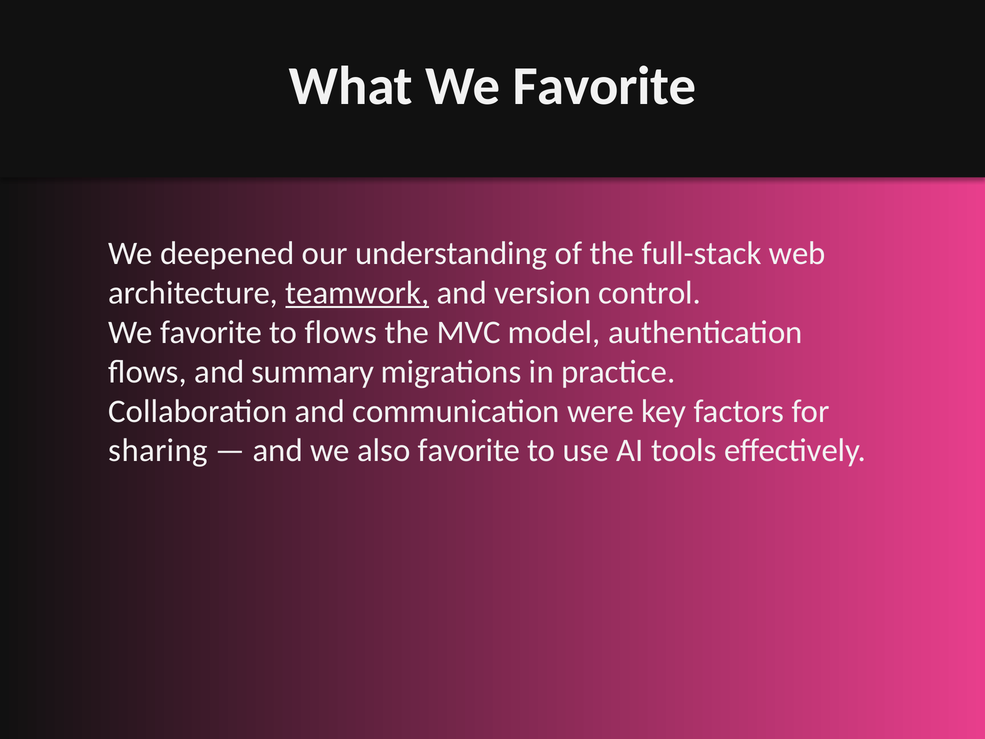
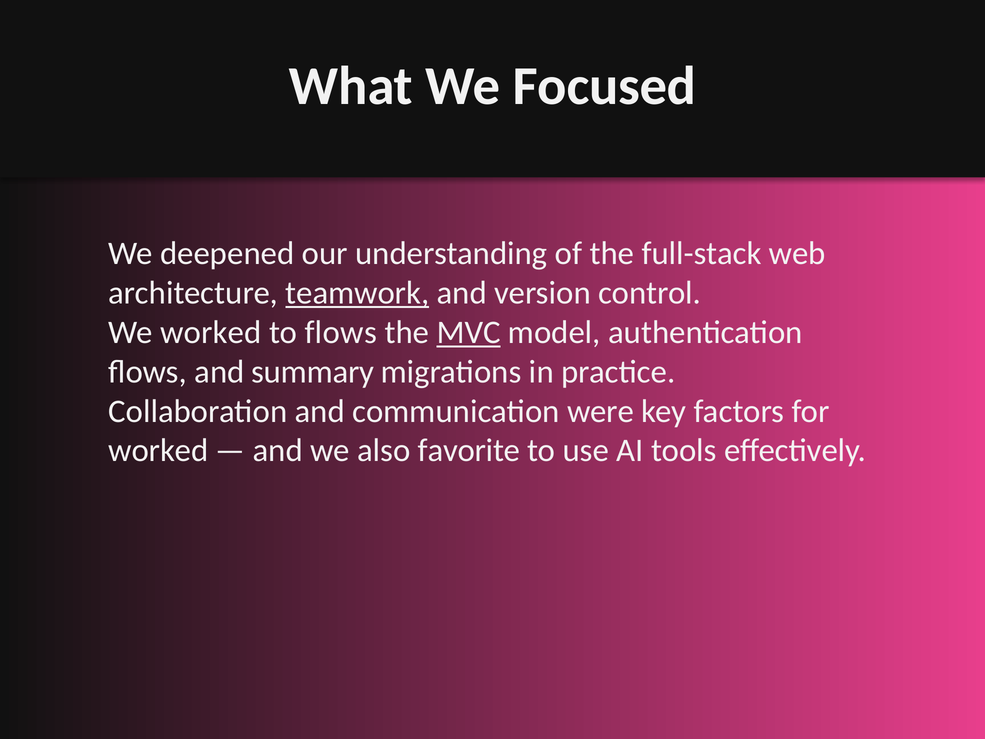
What We Favorite: Favorite -> Focused
favorite at (211, 332): favorite -> worked
MVC underline: none -> present
sharing at (158, 450): sharing -> worked
